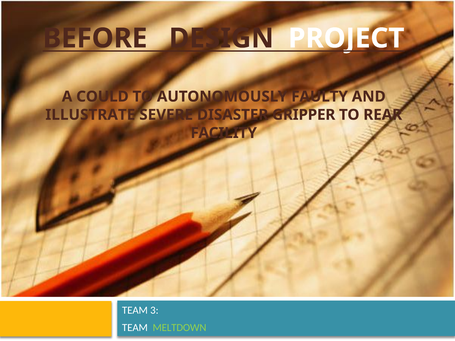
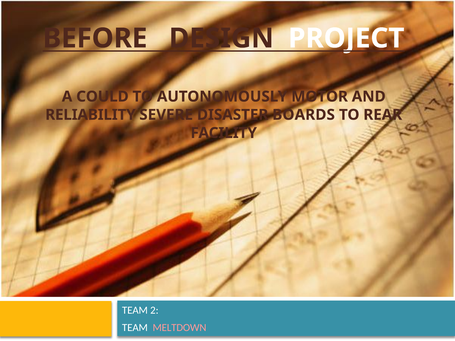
FAULTY: FAULTY -> MOTOR
ILLUSTRATE: ILLUSTRATE -> RELIABILITY
GRIPPER: GRIPPER -> BOARDS
3: 3 -> 2
MELTDOWN colour: light green -> pink
